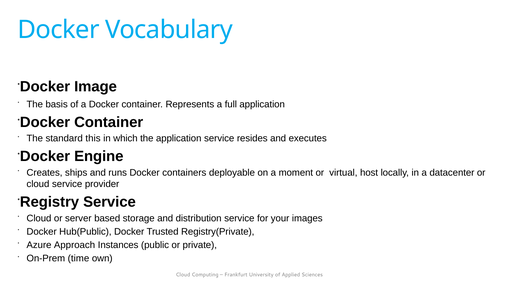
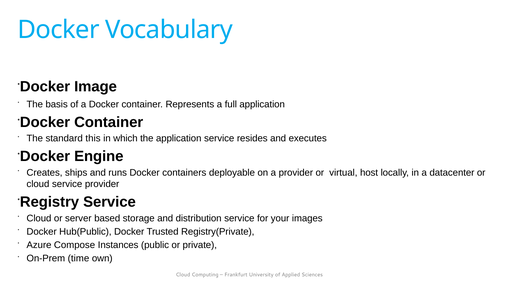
a moment: moment -> provider
Approach: Approach -> Compose
